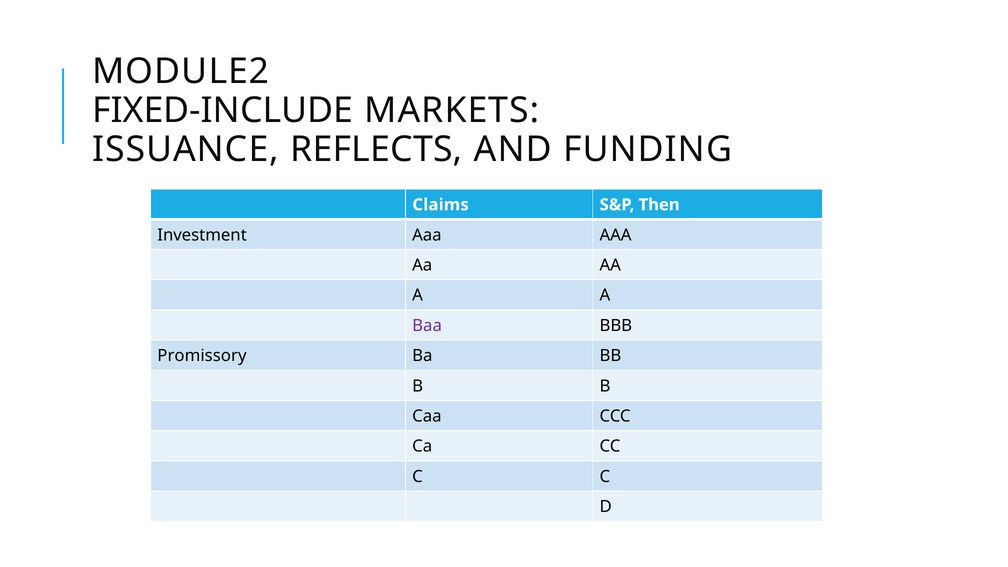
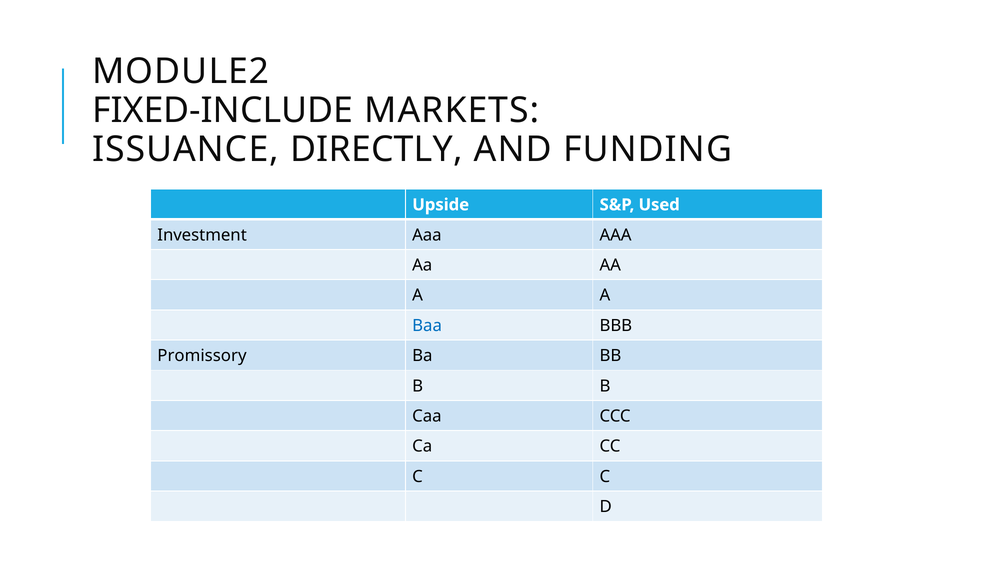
REFLECTS: REFLECTS -> DIRECTLY
Claims: Claims -> Upside
Then: Then -> Used
Baa colour: purple -> blue
